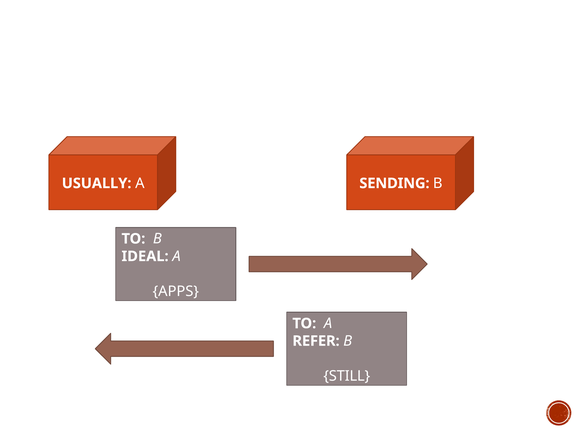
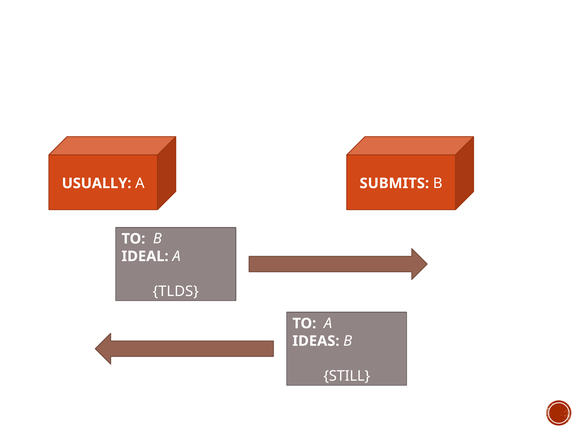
SENDING: SENDING -> SUBMITS
APPS: APPS -> TLDS
REFER: REFER -> IDEAS
